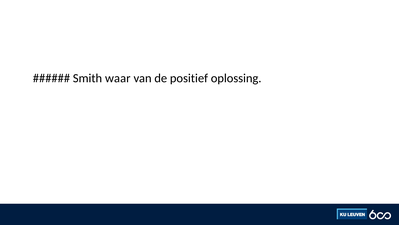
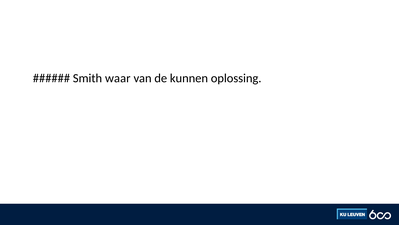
positief: positief -> kunnen
